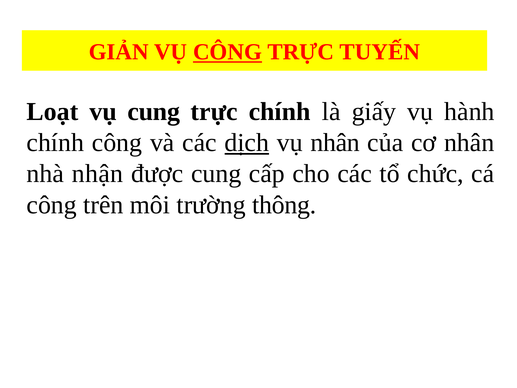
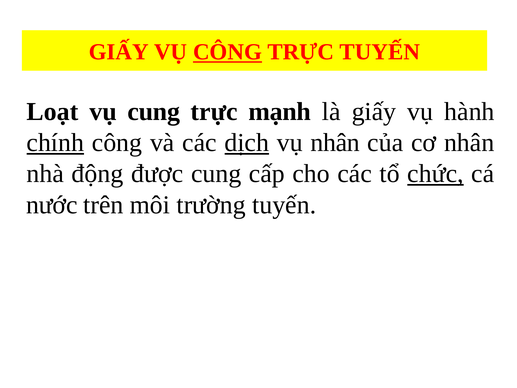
GIẢN at (119, 52): GIẢN -> GIẤY
trực chính: chính -> mạnh
chính at (55, 143) underline: none -> present
nhận: nhận -> động
chức underline: none -> present
công at (52, 205): công -> nước
trường thông: thông -> tuyến
